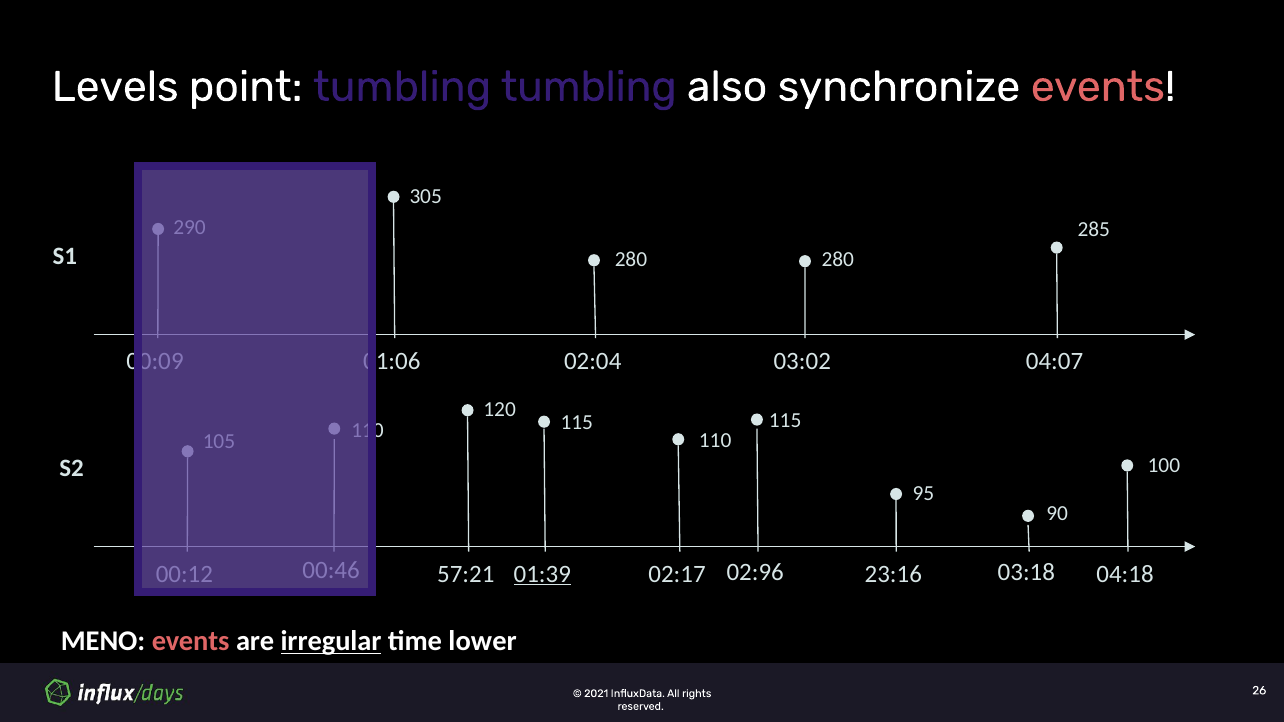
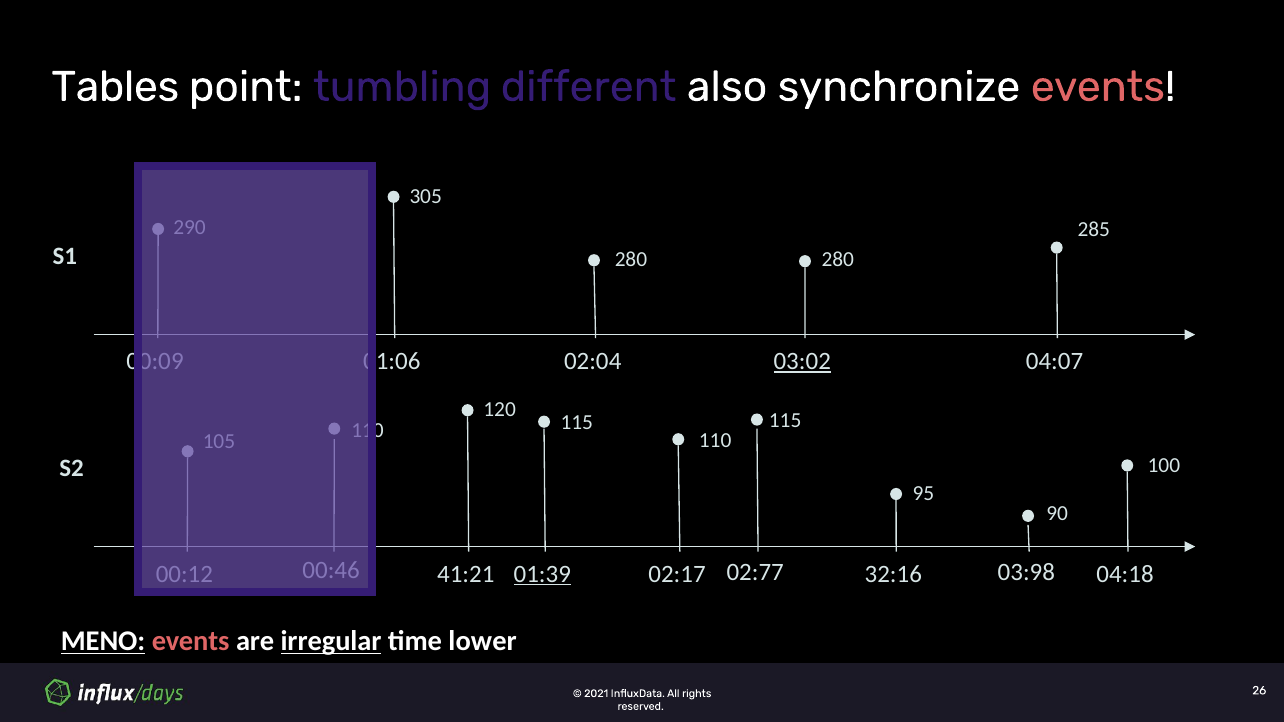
Levels: Levels -> Tables
tumbling tumbling: tumbling -> different
03:02 underline: none -> present
02:96: 02:96 -> 02:77
03:18: 03:18 -> 03:98
57:21: 57:21 -> 41:21
23:16: 23:16 -> 32:16
MENO underline: none -> present
